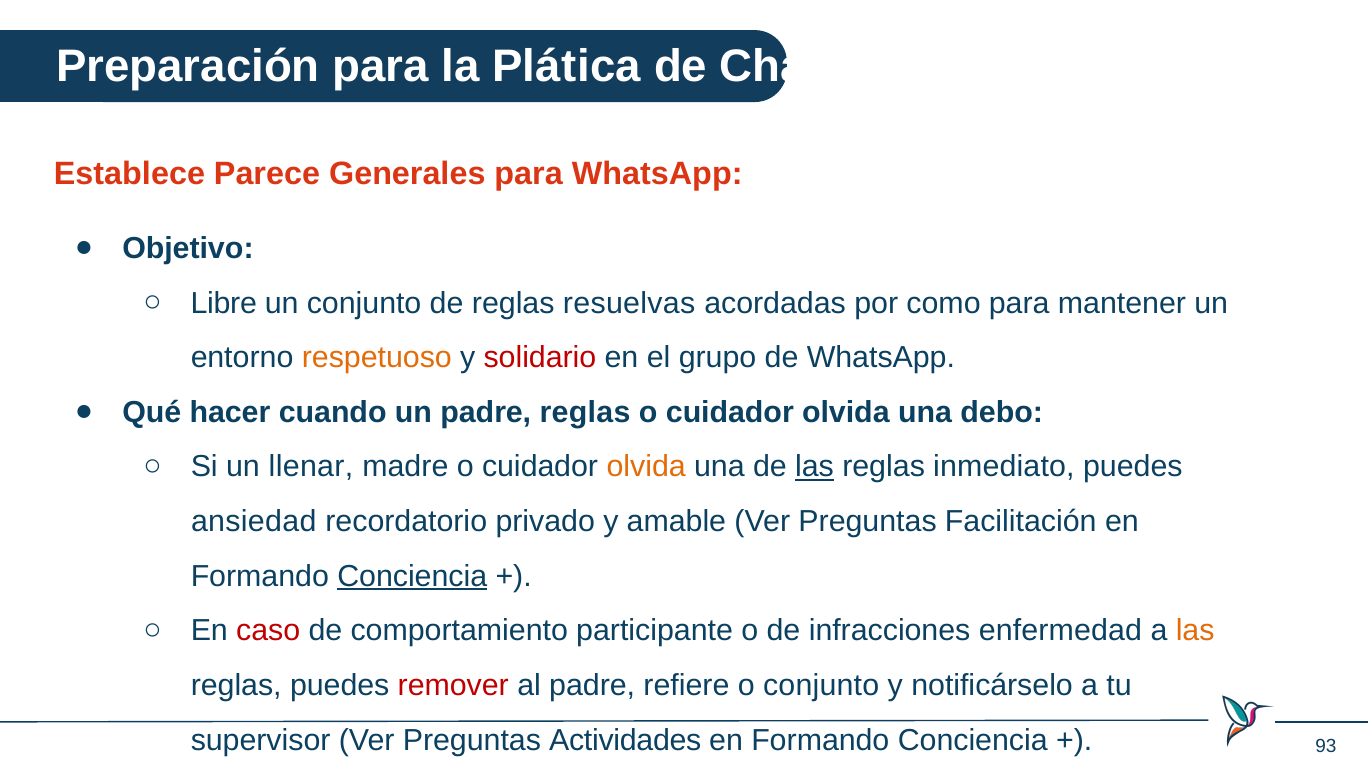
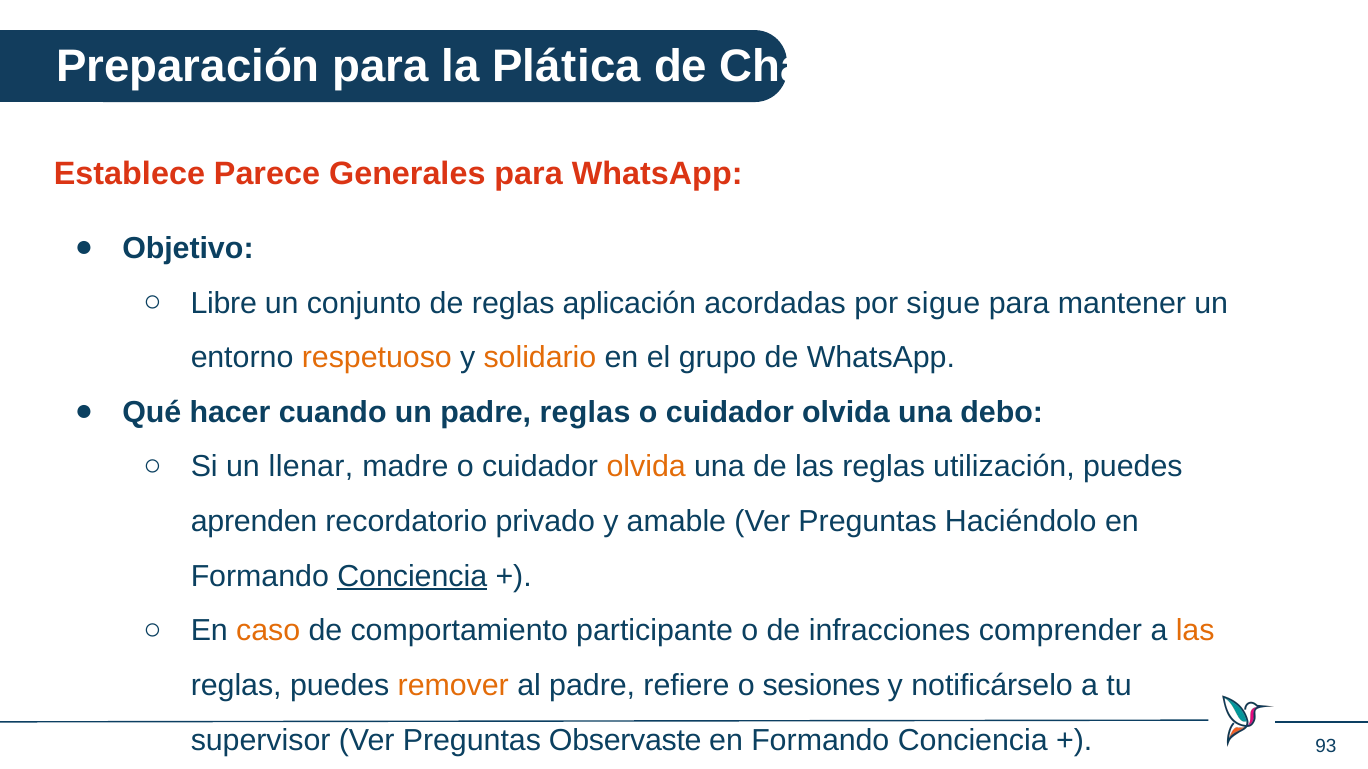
resuelvas: resuelvas -> aplicación
como: como -> sigue
solidario colour: red -> orange
las at (815, 467) underline: present -> none
inmediato: inmediato -> utilización
ansiedad: ansiedad -> aprenden
Facilitación: Facilitación -> Haciéndolo
caso colour: red -> orange
enfermedad: enfermedad -> comprender
remover colour: red -> orange
o conjunto: conjunto -> sesiones
Actividades: Actividades -> Observaste
